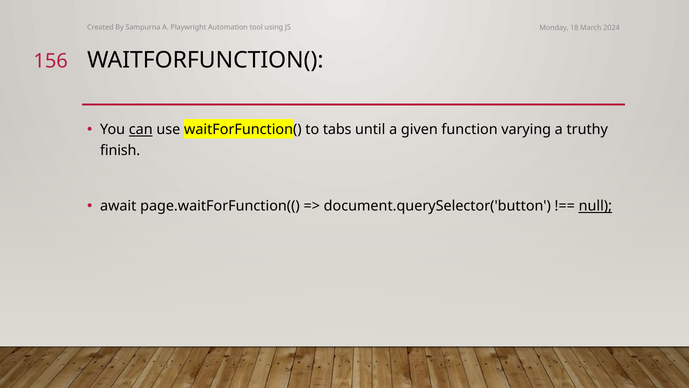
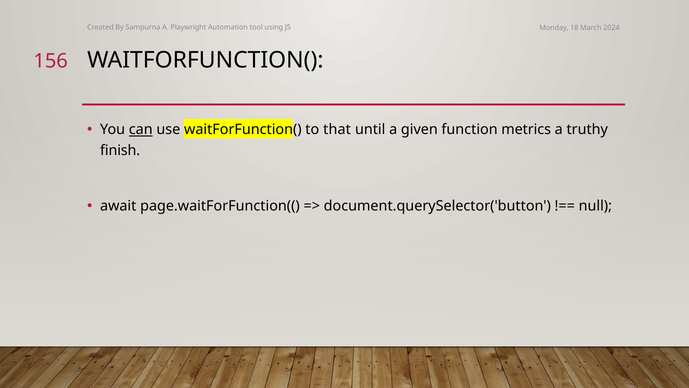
tabs: tabs -> that
varying: varying -> metrics
null underline: present -> none
